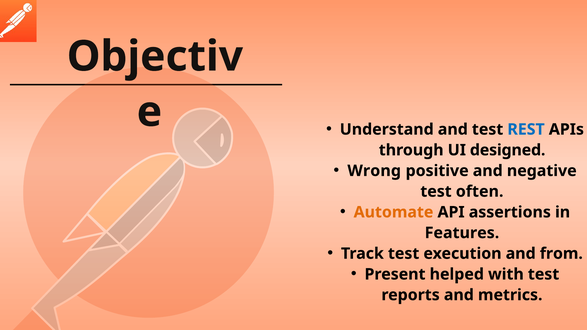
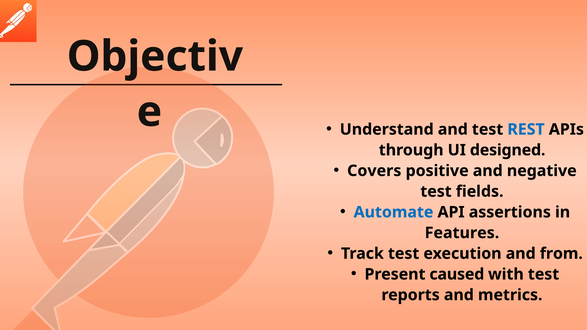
Wrong: Wrong -> Covers
often: often -> fields
Automate colour: orange -> blue
helped: helped -> caused
